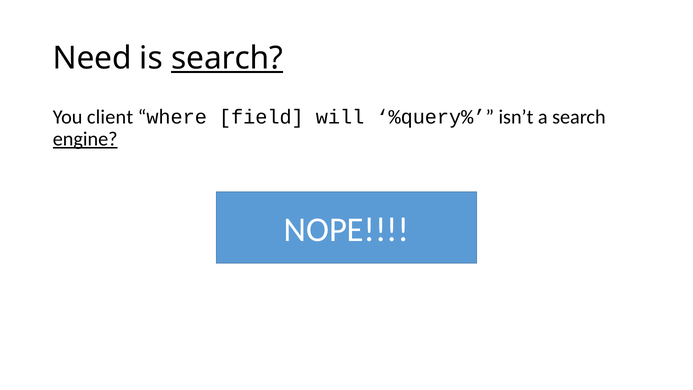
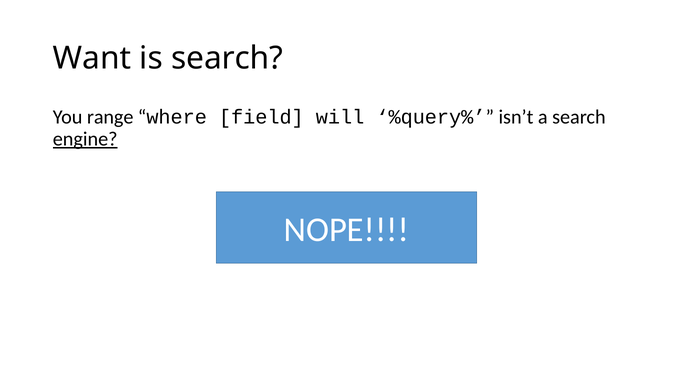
Need: Need -> Want
search at (227, 58) underline: present -> none
client: client -> range
